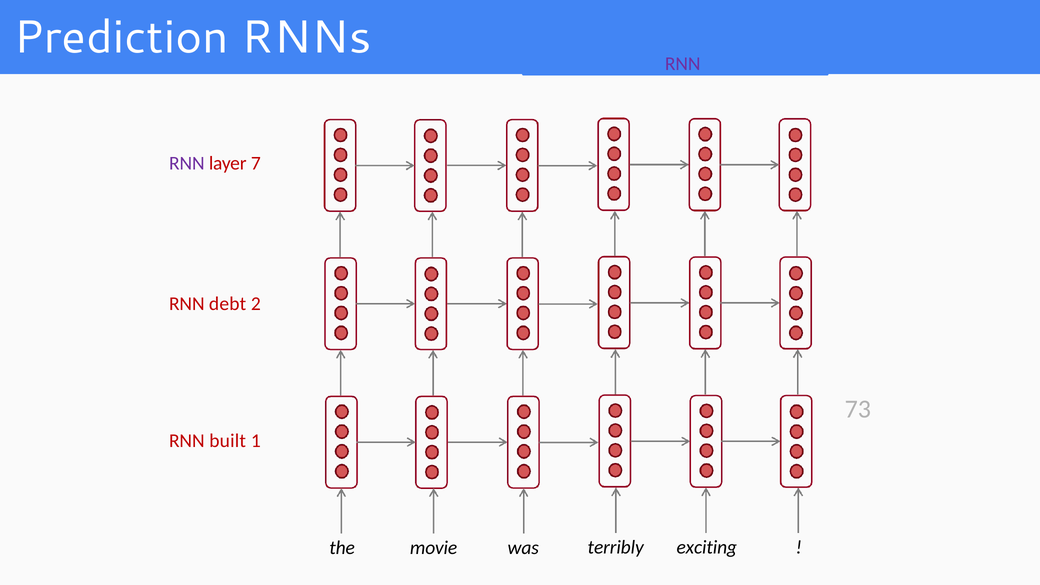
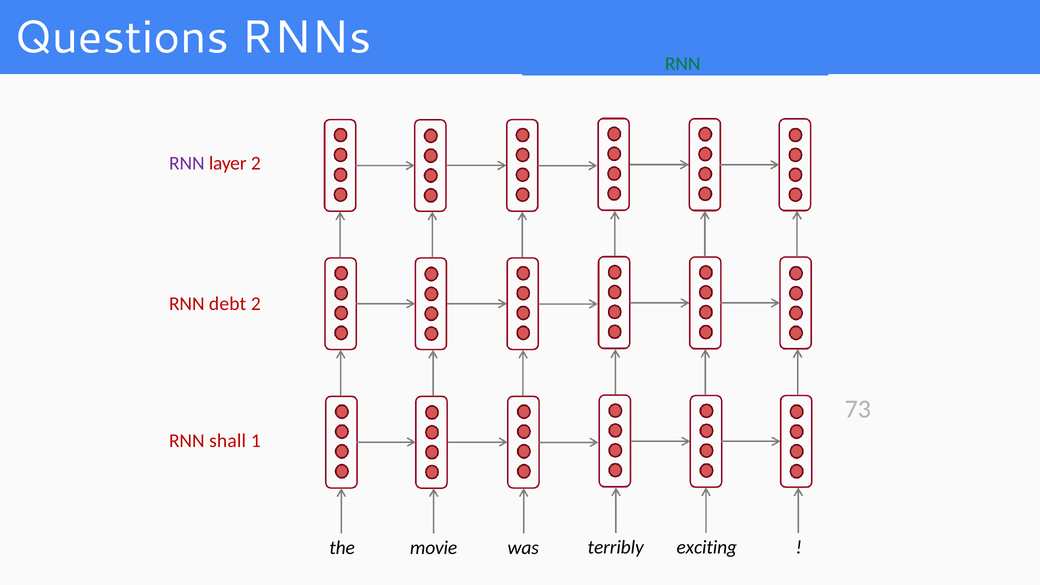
Prediction: Prediction -> Questions
RNN at (683, 64) colour: purple -> green
layer 7: 7 -> 2
built: built -> shall
